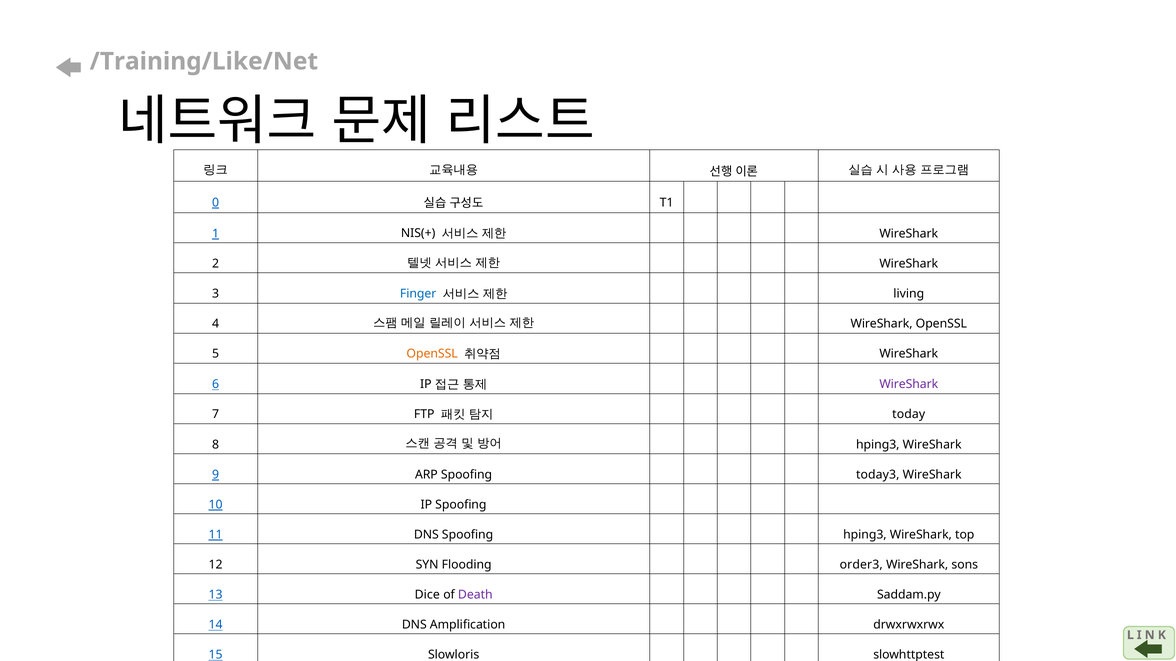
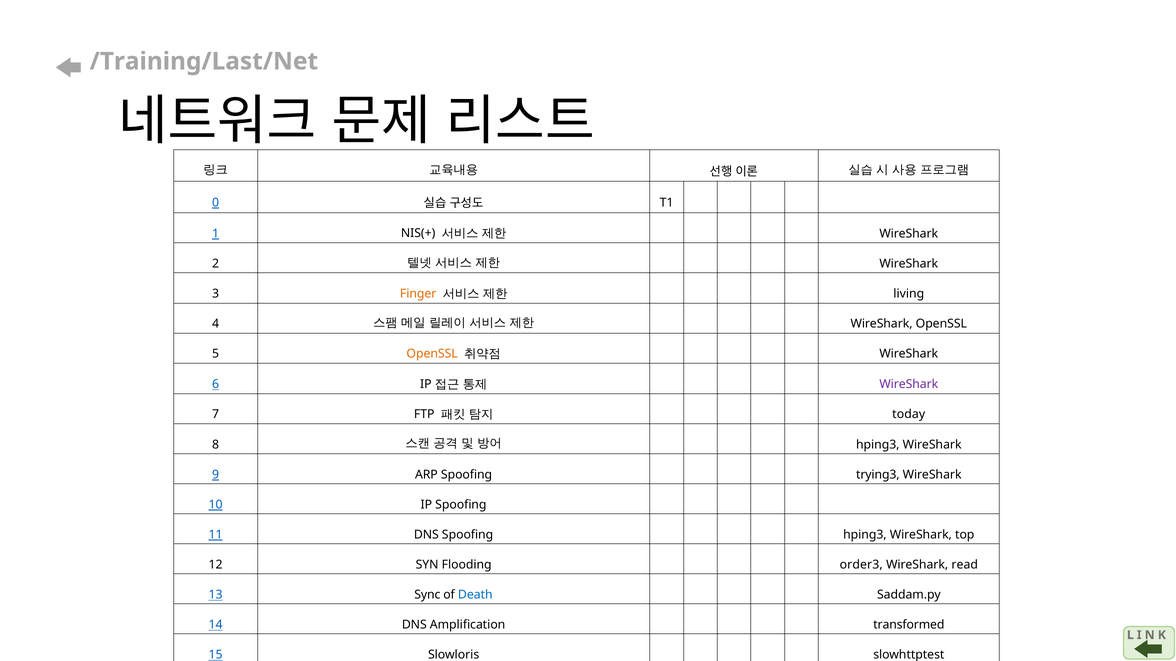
/Training/Like/Net: /Training/Like/Net -> /Training/Last/Net
Finger colour: blue -> orange
today3: today3 -> trying3
sons: sons -> read
Dice: Dice -> Sync
Death colour: purple -> blue
drwxrwxrwx: drwxrwxrwx -> transformed
